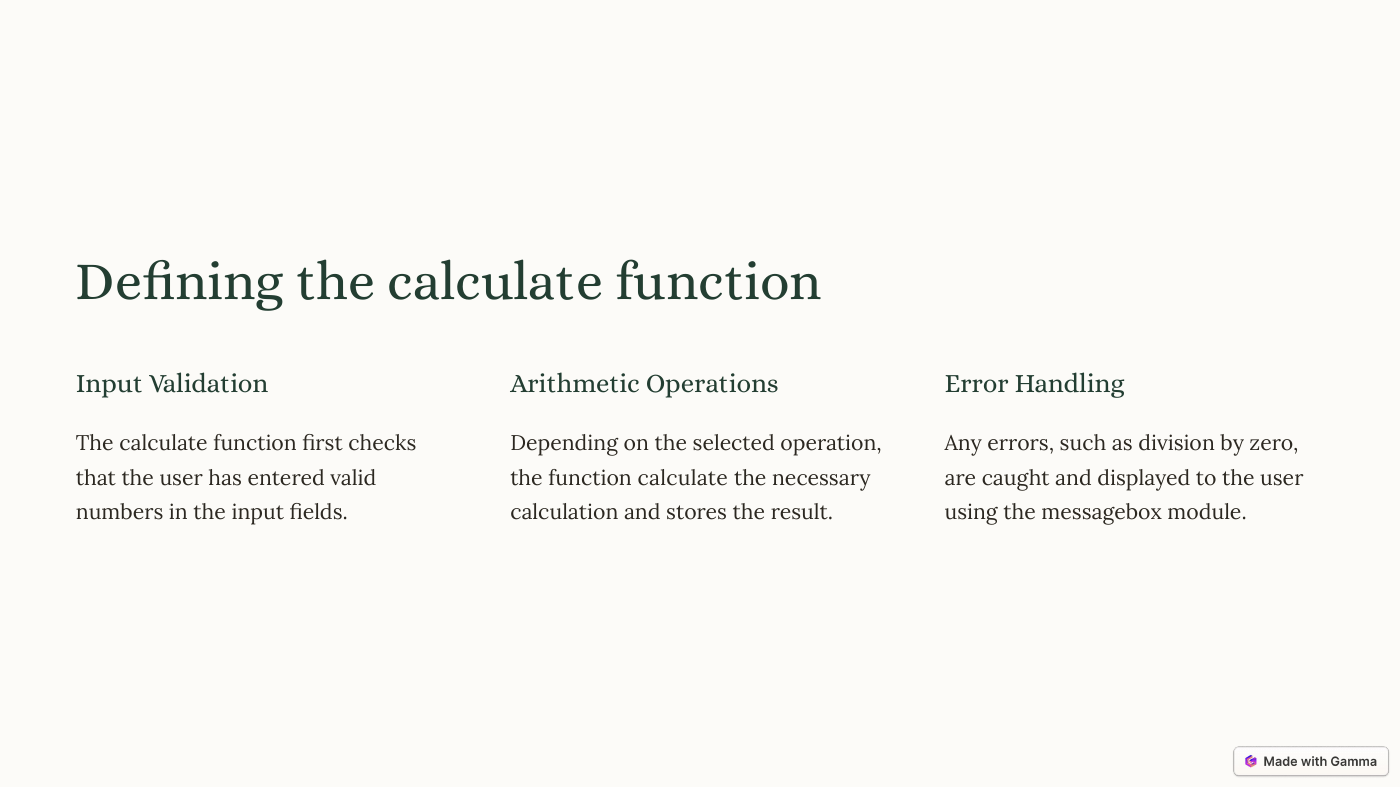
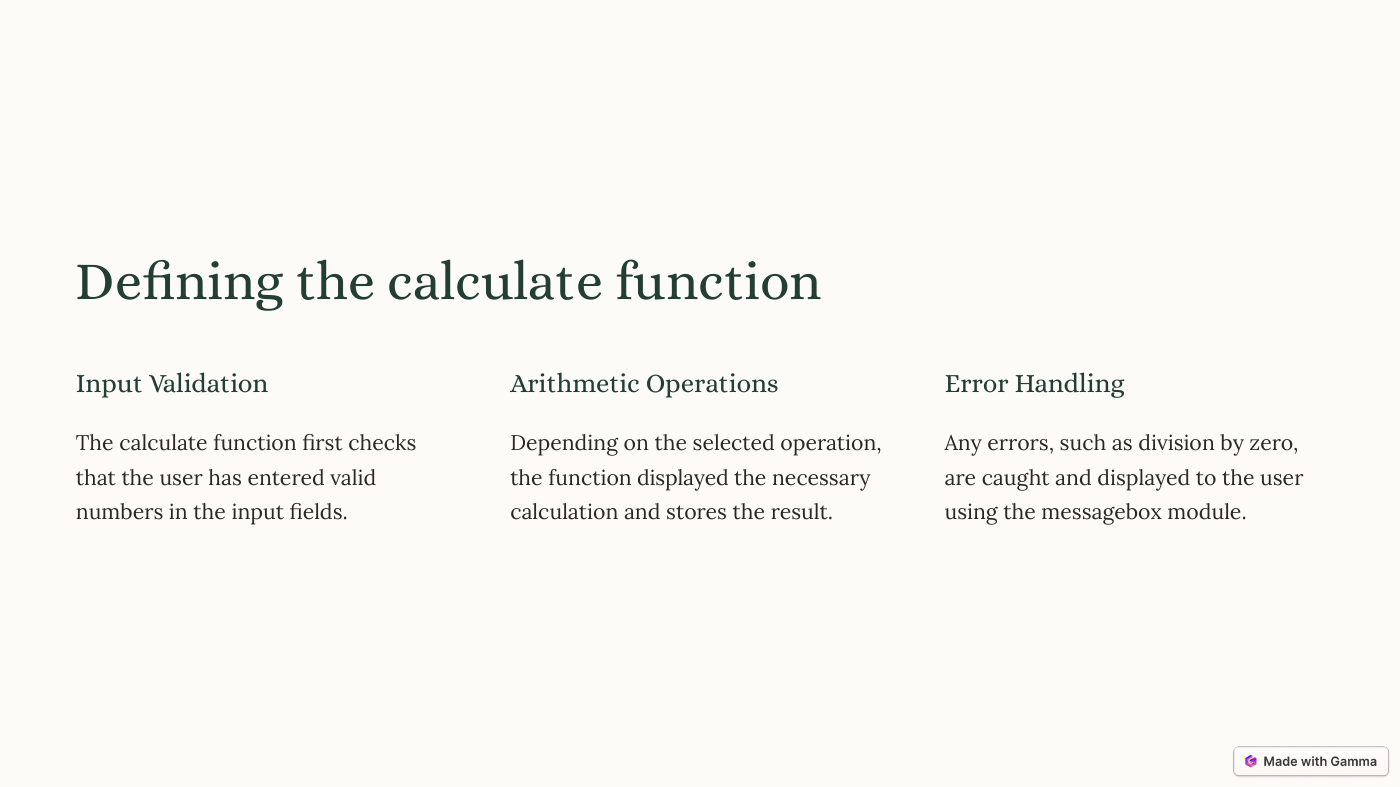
function calculate: calculate -> displayed
